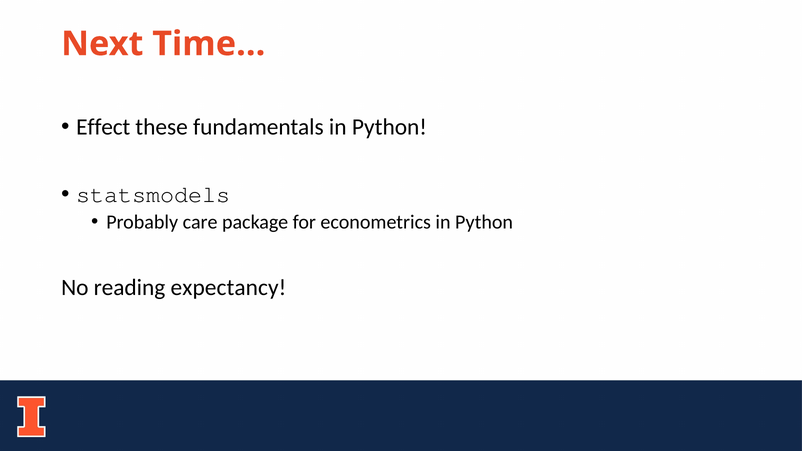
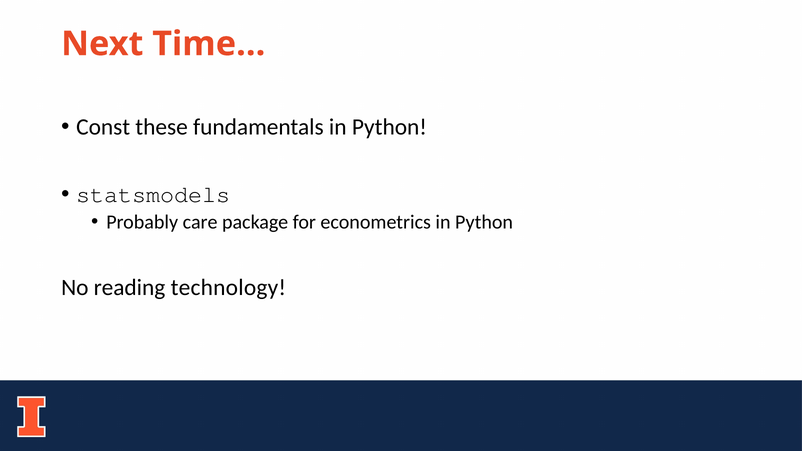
Effect: Effect -> Const
expectancy: expectancy -> technology
